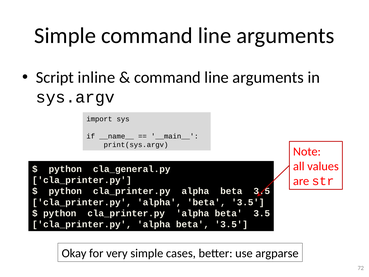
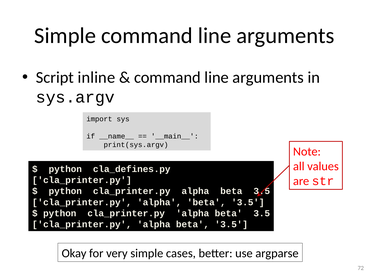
cla_general.py: cla_general.py -> cla_defines.py
